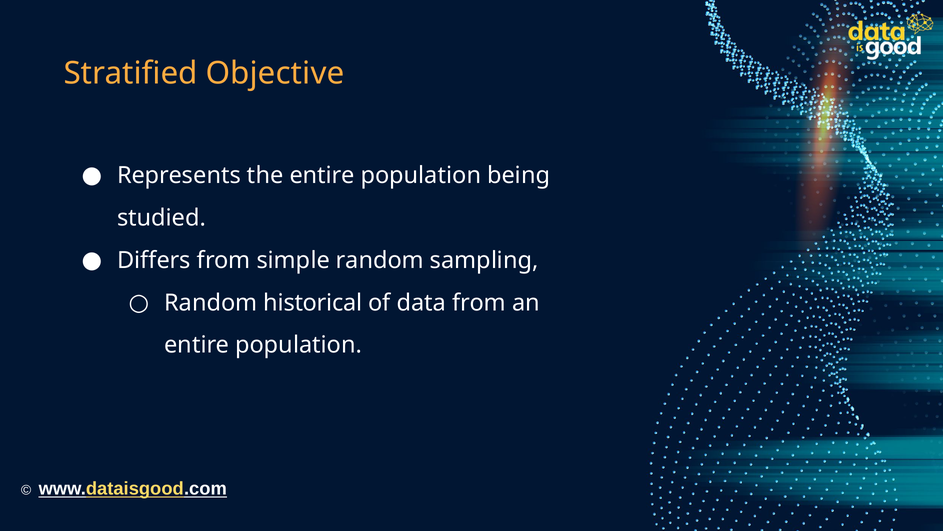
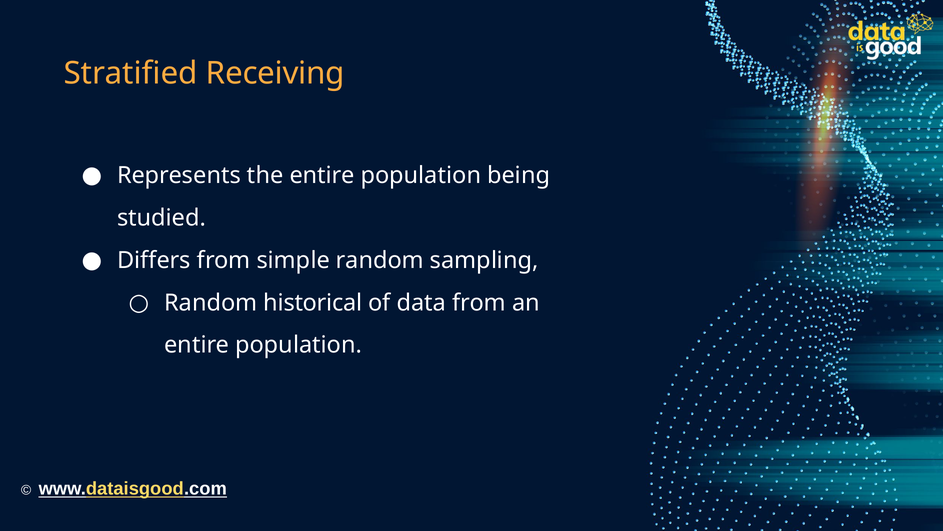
Objective: Objective -> Receiving
